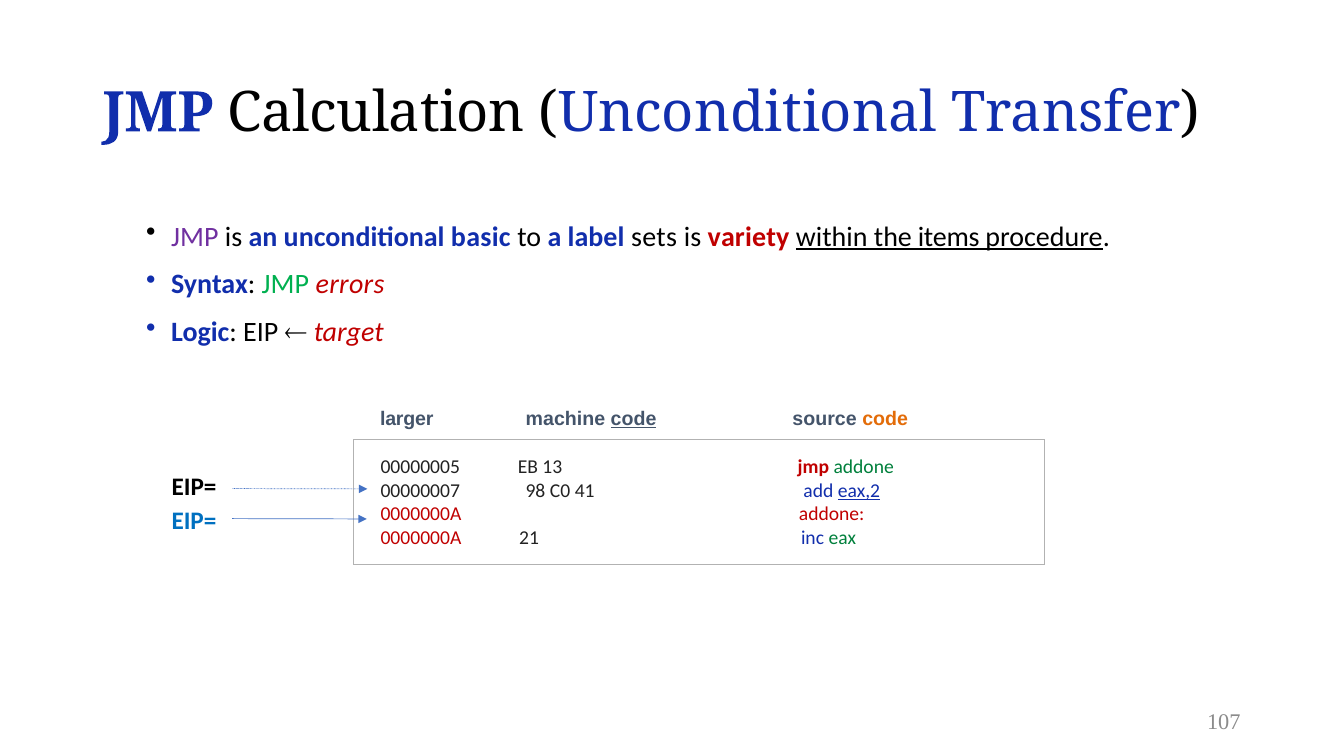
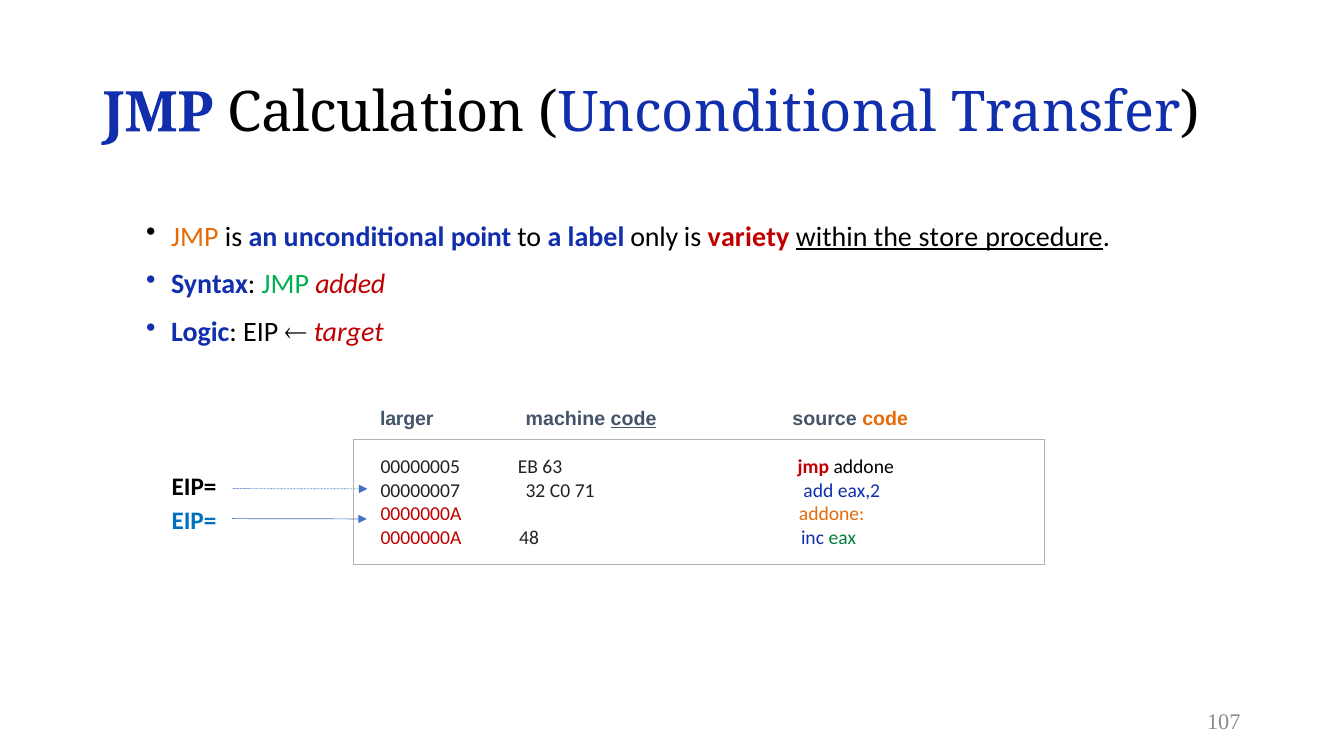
JMP at (195, 237) colour: purple -> orange
basic: basic -> point
sets: sets -> only
items: items -> store
errors: errors -> added
13: 13 -> 63
addone at (864, 467) colour: green -> black
98: 98 -> 32
41: 41 -> 71
eax,2 underline: present -> none
addone at (832, 514) colour: red -> orange
21: 21 -> 48
